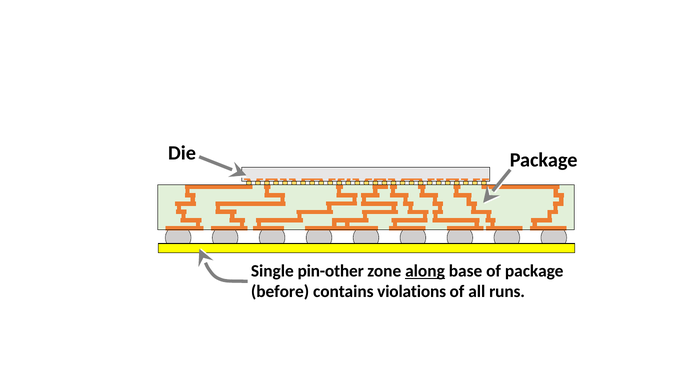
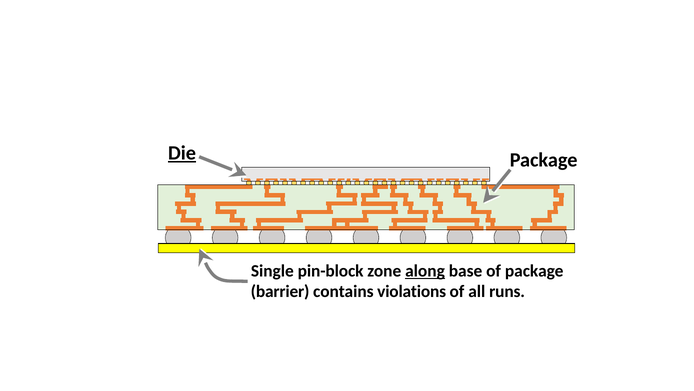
Die underline: none -> present
pin-other: pin-other -> pin-block
before: before -> barrier
